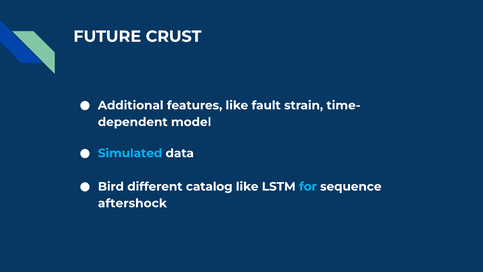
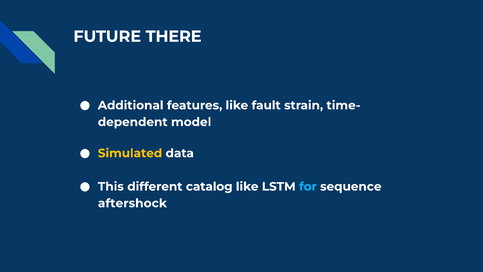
CRUST: CRUST -> THERE
Simulated colour: light blue -> yellow
Bird: Bird -> This
